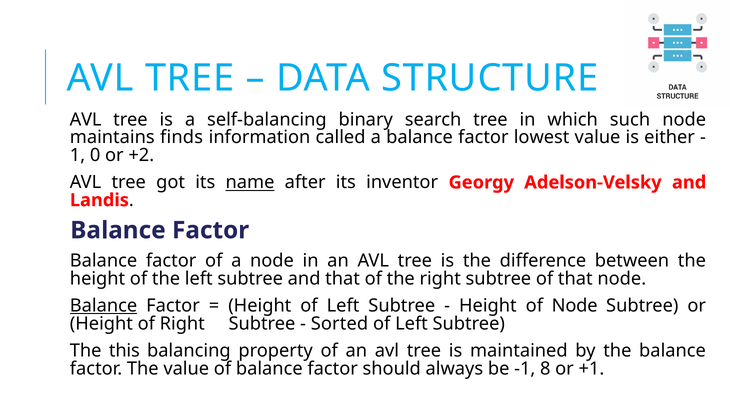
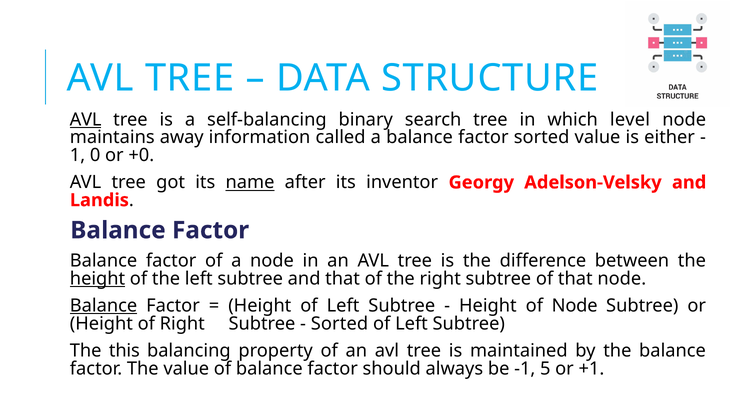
AVL at (86, 120) underline: none -> present
such: such -> level
finds: finds -> away
factor lowest: lowest -> sorted
+2: +2 -> +0
height at (98, 278) underline: none -> present
8: 8 -> 5
